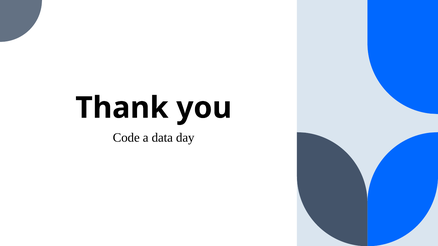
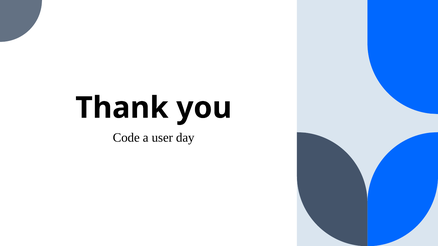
data: data -> user
